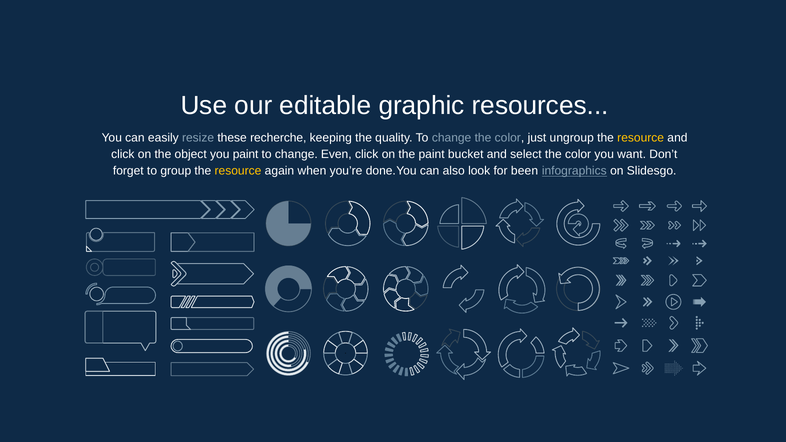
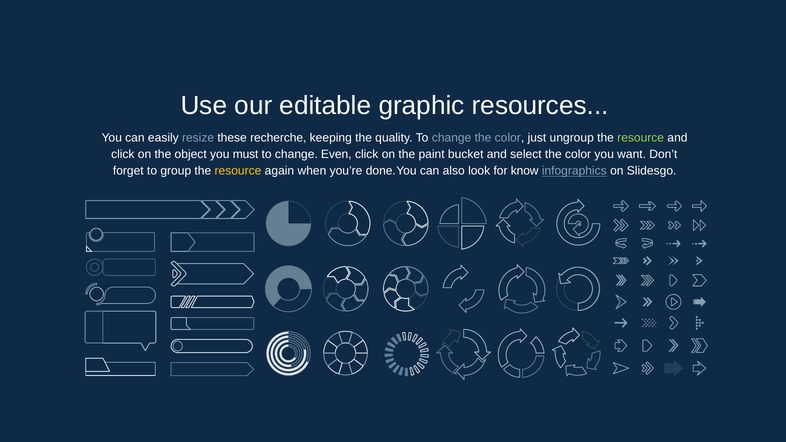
resource at (641, 138) colour: yellow -> light green
you paint: paint -> must
been: been -> know
